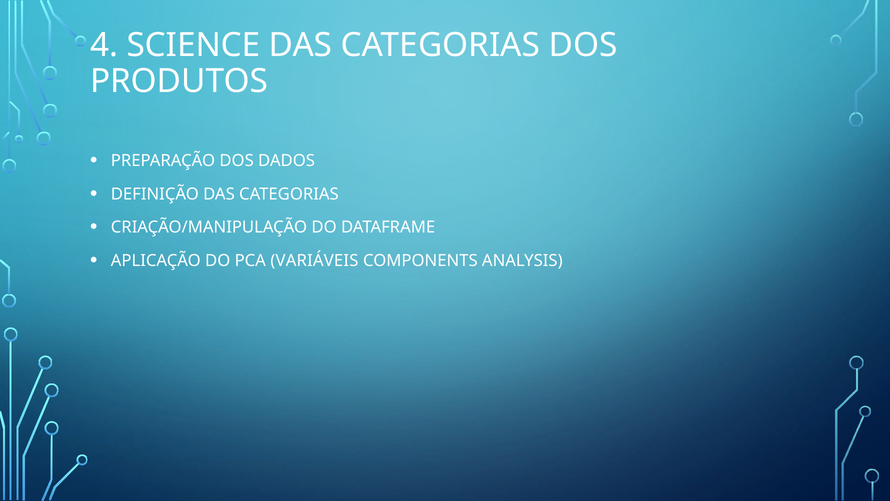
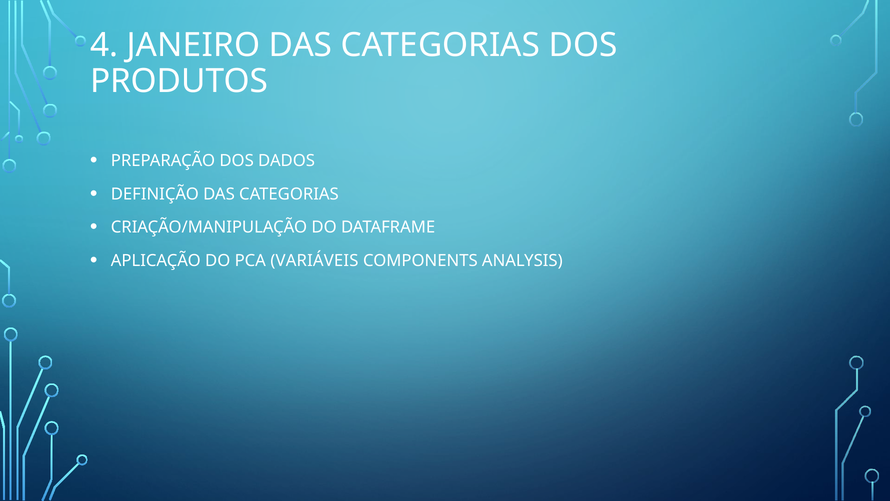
SCIENCE: SCIENCE -> JANEIRO
